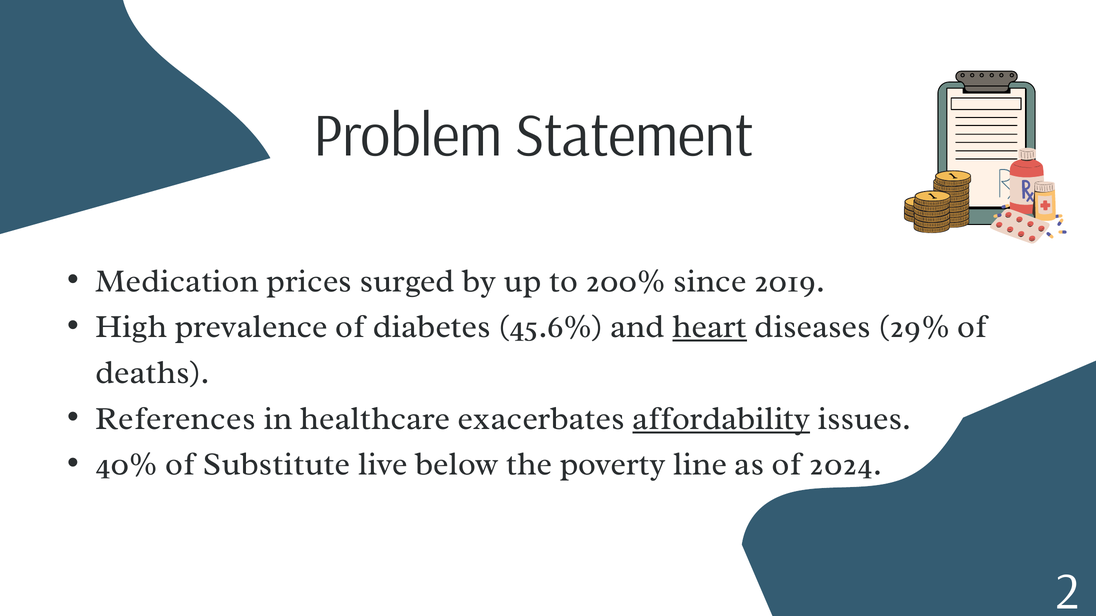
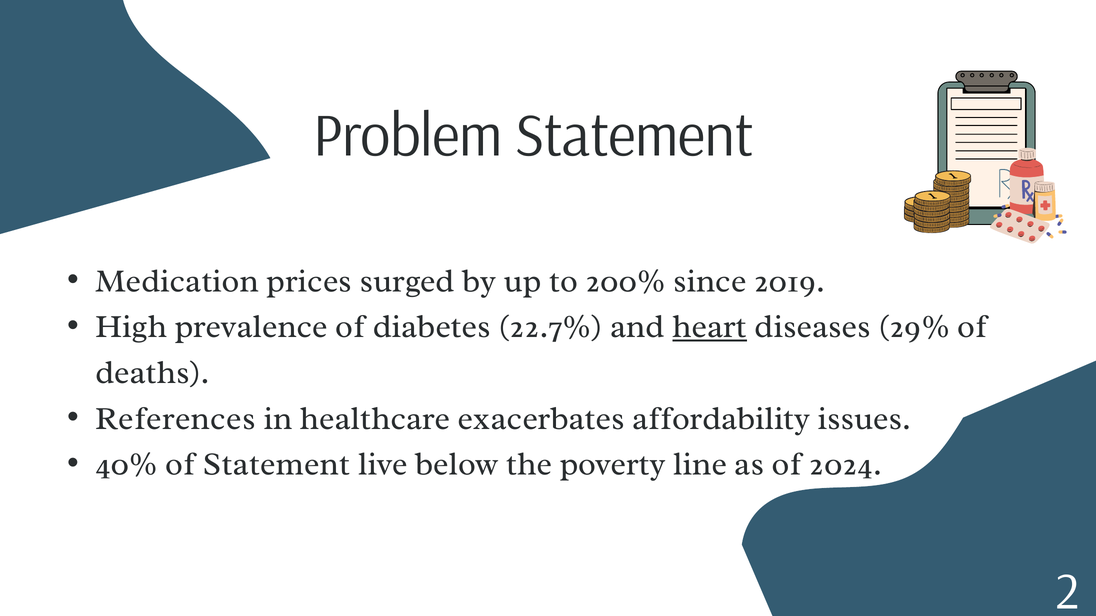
45.6%: 45.6% -> 22.7%
affordability underline: present -> none
of Substitute: Substitute -> Statement
